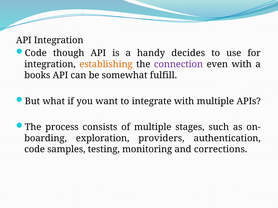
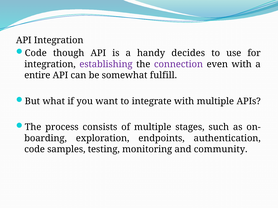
establishing colour: orange -> purple
books: books -> entire
providers: providers -> endpoints
corrections: corrections -> community
